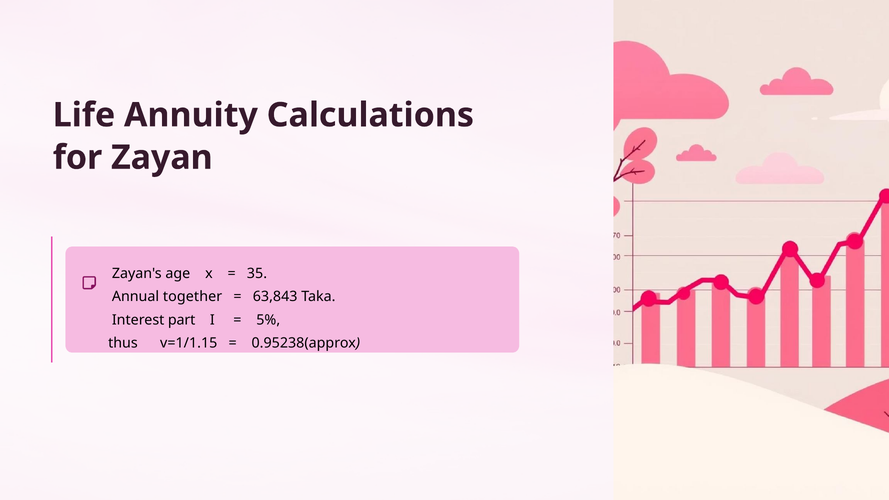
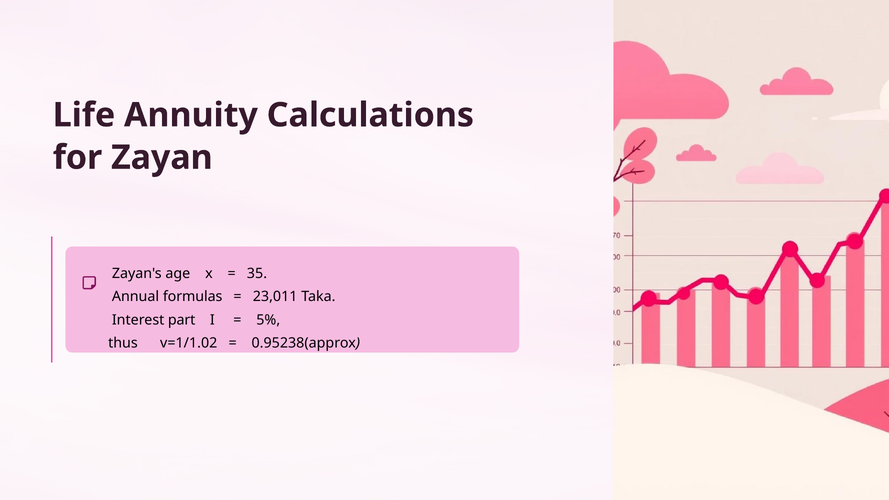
together: together -> formulas
63,843: 63,843 -> 23,011
v=1/1.15: v=1/1.15 -> v=1/1.02
